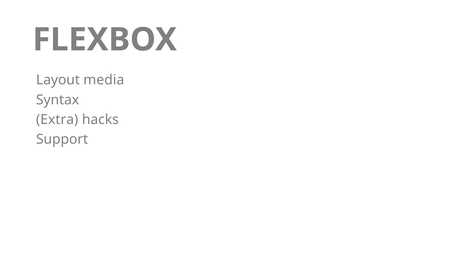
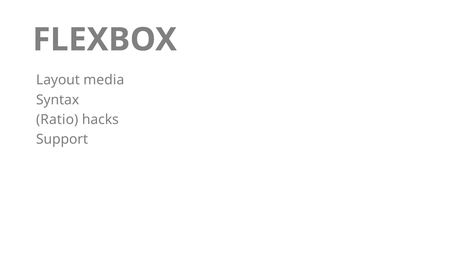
Extra: Extra -> Ratio
